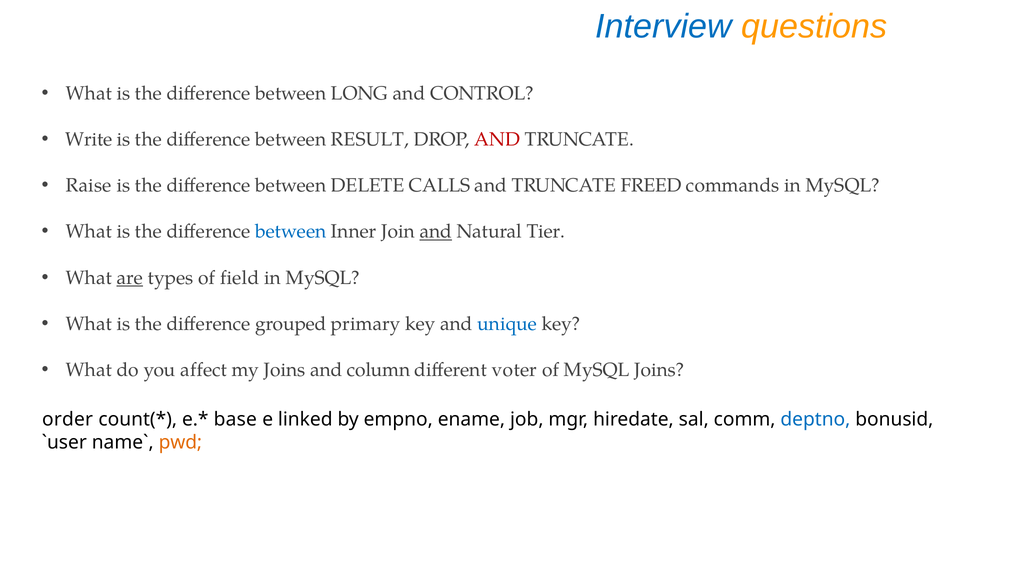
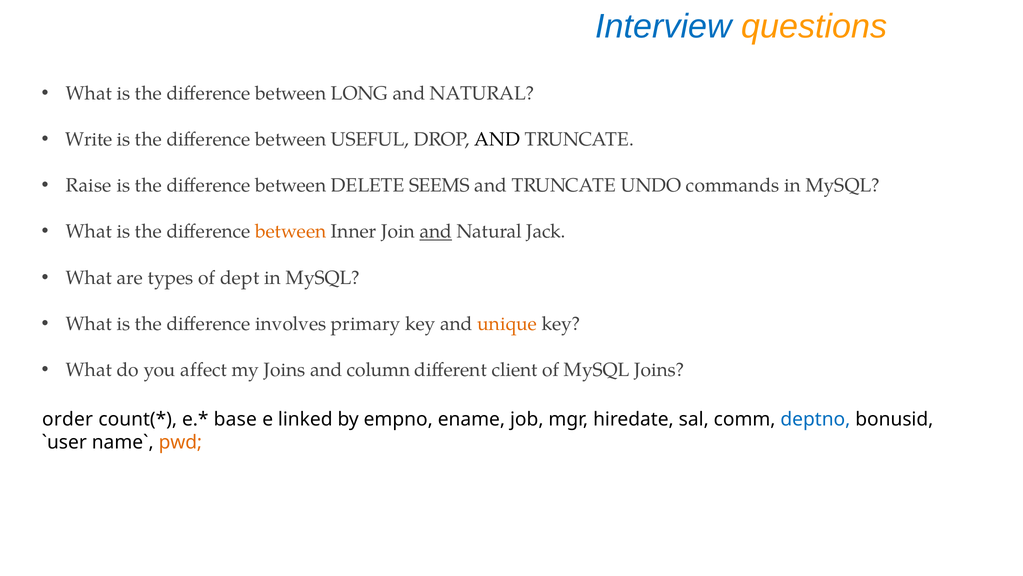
CONTROL at (482, 93): CONTROL -> NATURAL
RESULT: RESULT -> USEFUL
AND at (497, 139) colour: red -> black
CALLS: CALLS -> SEEMS
FREED: FREED -> UNDO
between at (291, 231) colour: blue -> orange
Tier: Tier -> Jack
are underline: present -> none
field: field -> dept
grouped: grouped -> involves
unique colour: blue -> orange
voter: voter -> client
